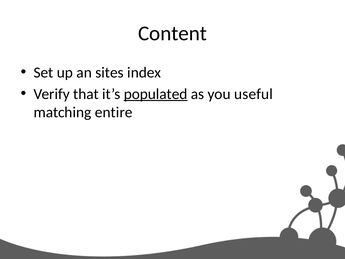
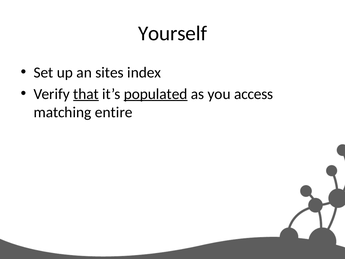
Content: Content -> Yourself
that underline: none -> present
useful: useful -> access
